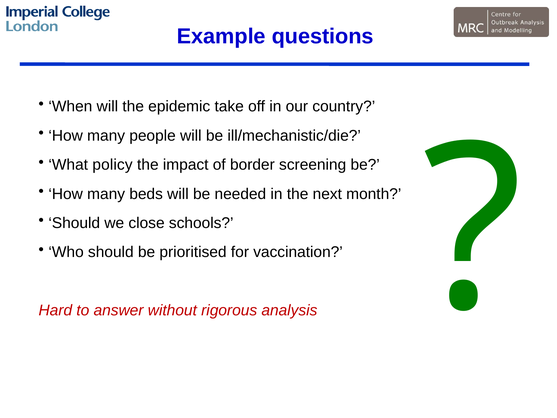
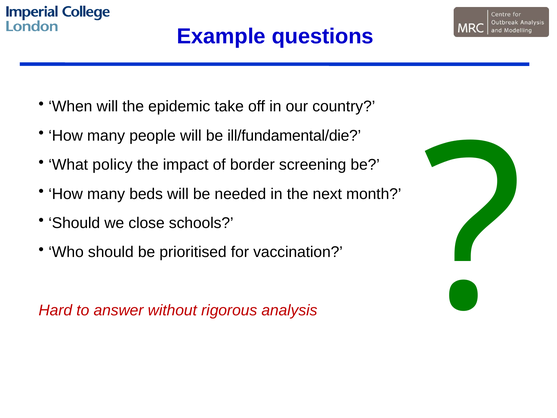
ill/mechanistic/die: ill/mechanistic/die -> ill/fundamental/die
